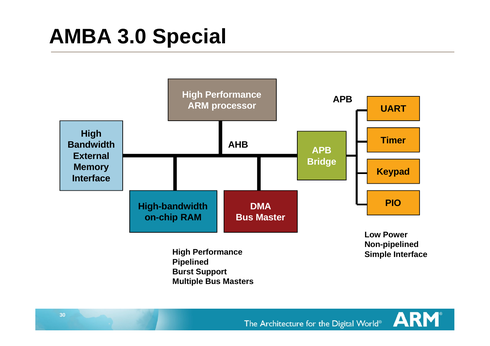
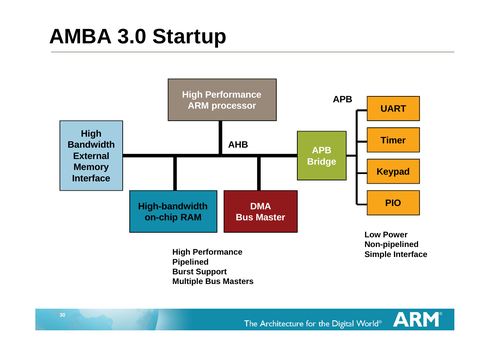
Special: Special -> Startup
